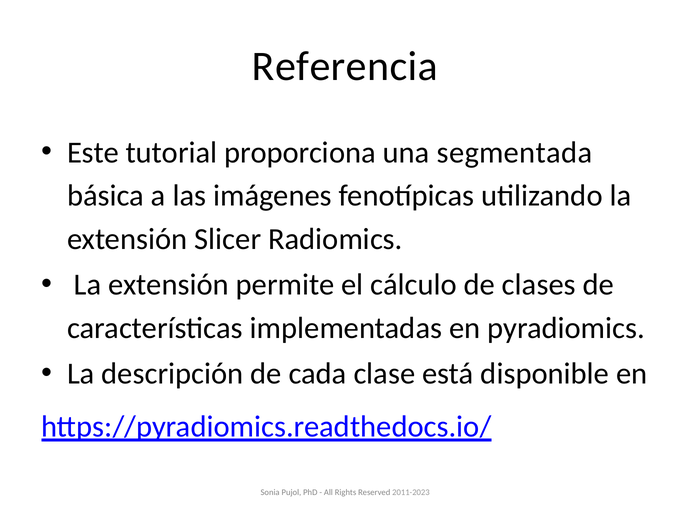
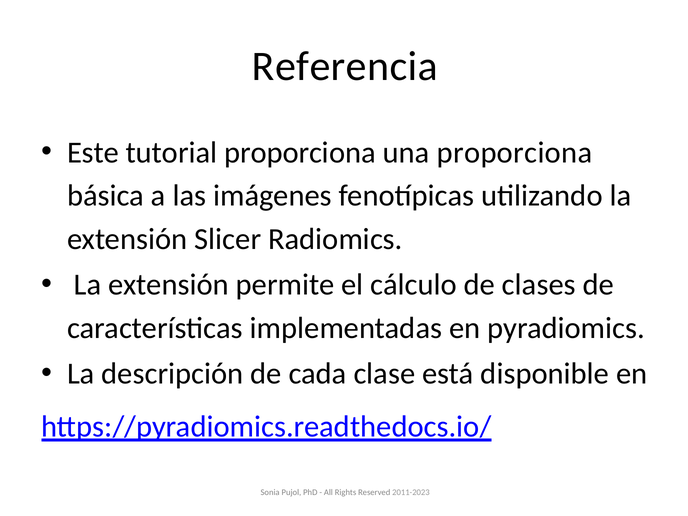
una segmentada: segmentada -> proporciona
